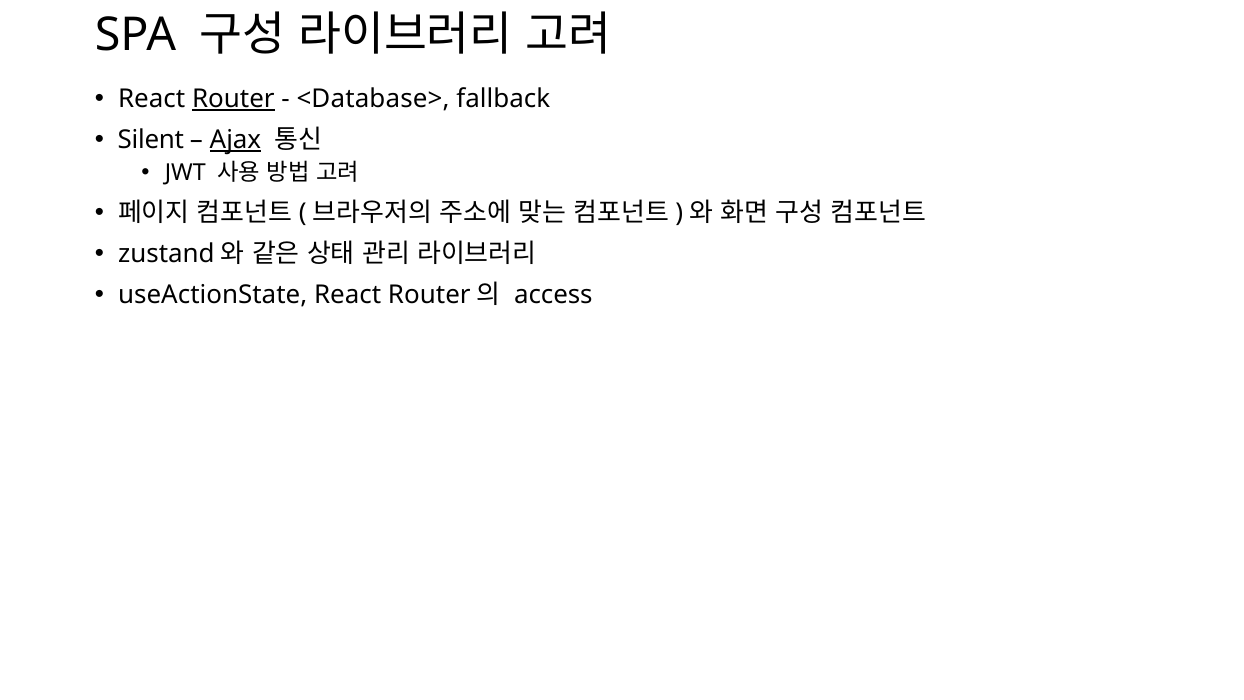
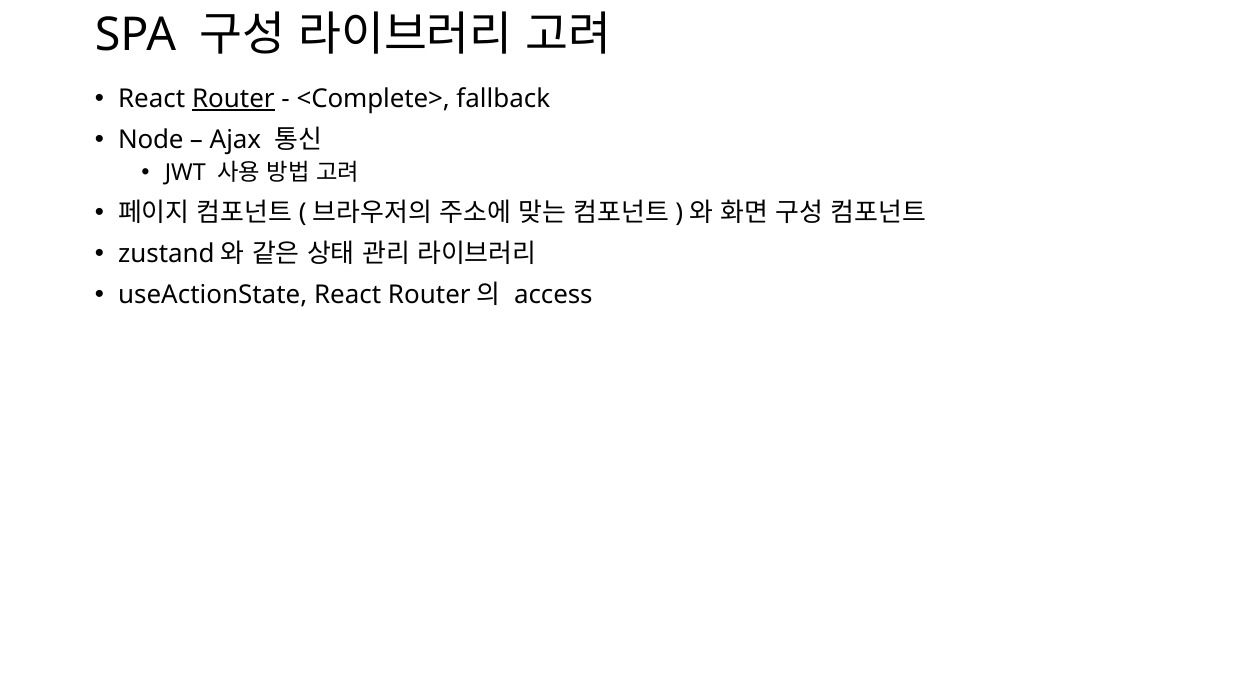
<Database>: <Database> -> <Complete>
Silent: Silent -> Node
Ajax underline: present -> none
